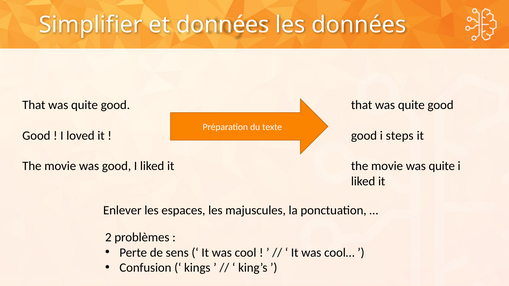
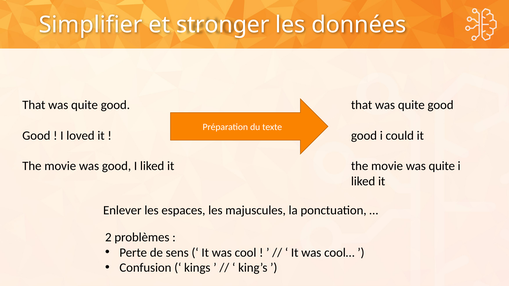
et données: données -> stronger
steps: steps -> could
